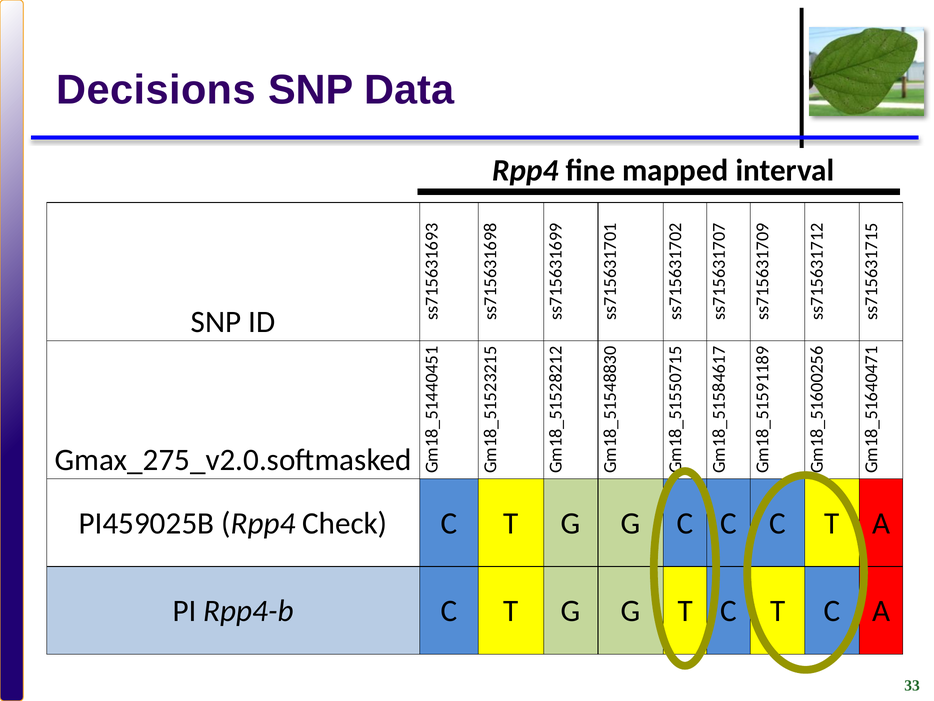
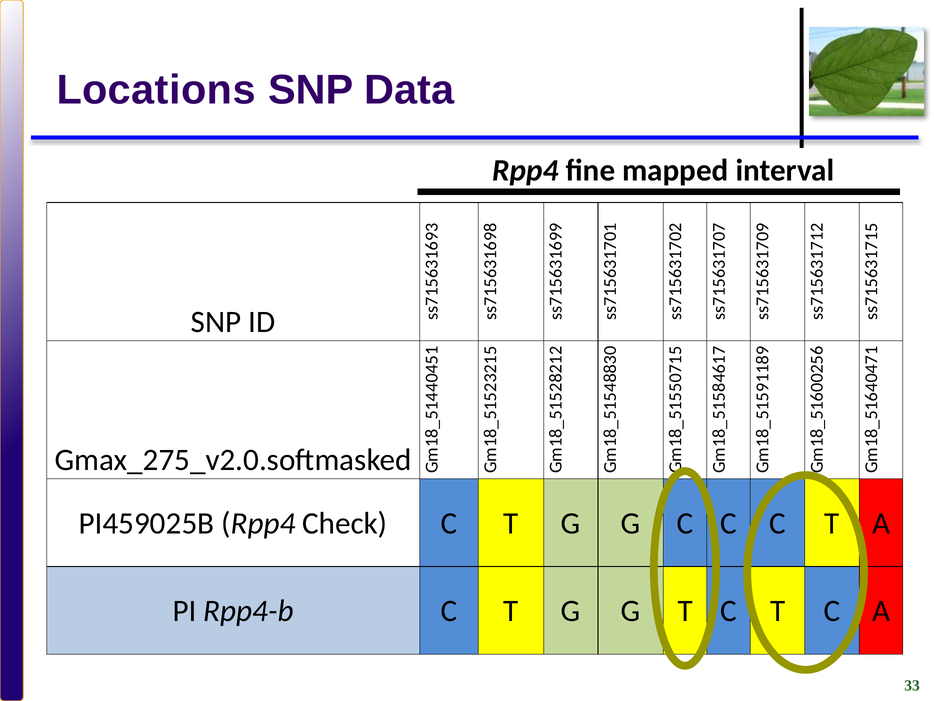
Decisions: Decisions -> Locations
